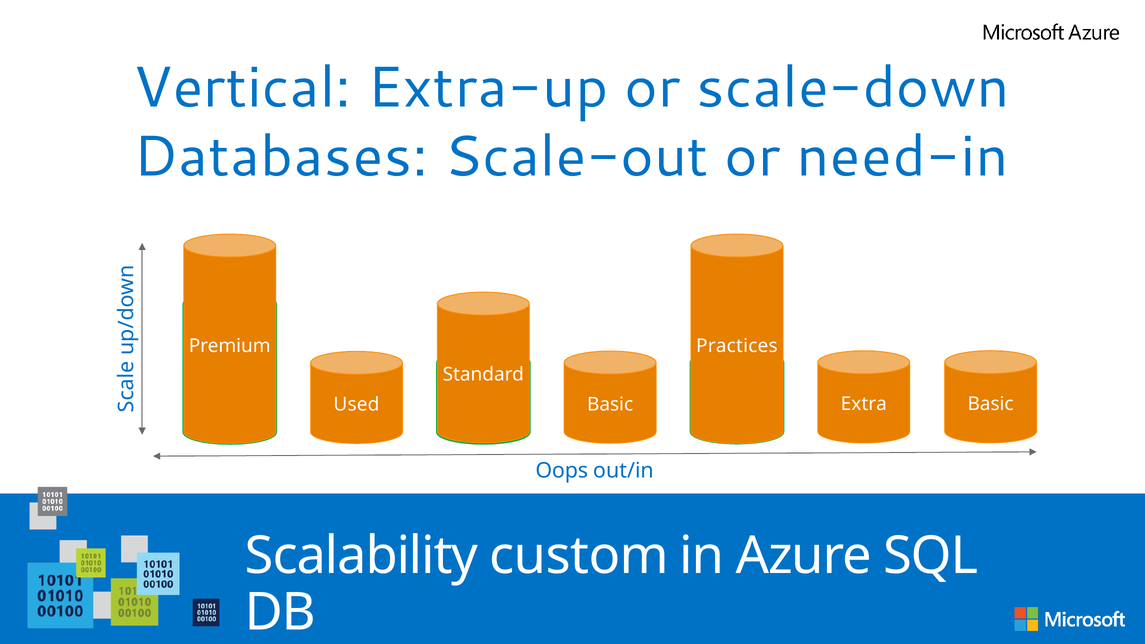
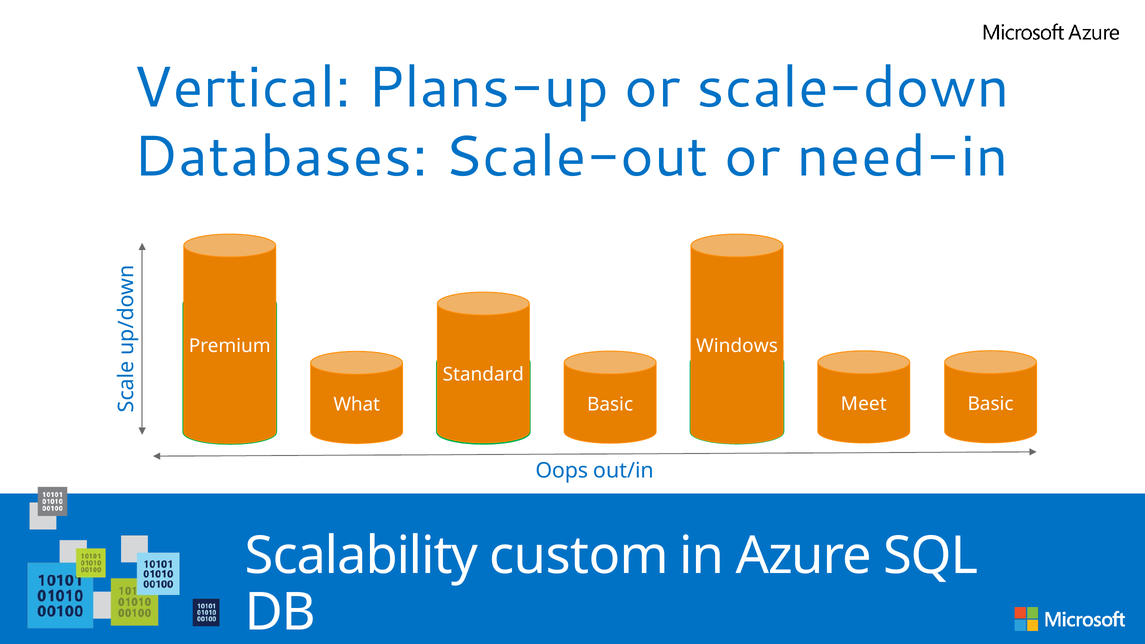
Extra-up: Extra-up -> Plans-up
Practices: Practices -> Windows
Extra: Extra -> Meet
Used: Used -> What
